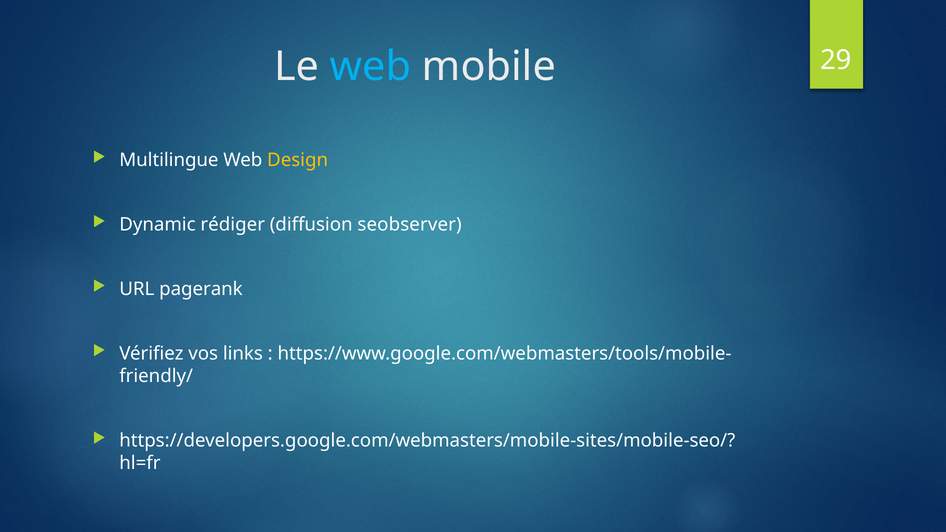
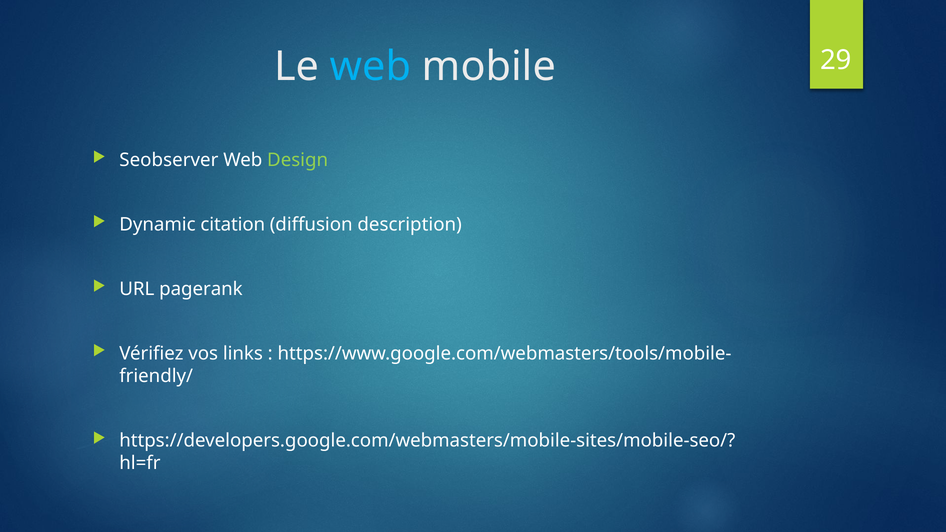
Multilingue: Multilingue -> Seobserver
Design colour: yellow -> light green
rédiger: rédiger -> citation
seobserver: seobserver -> description
